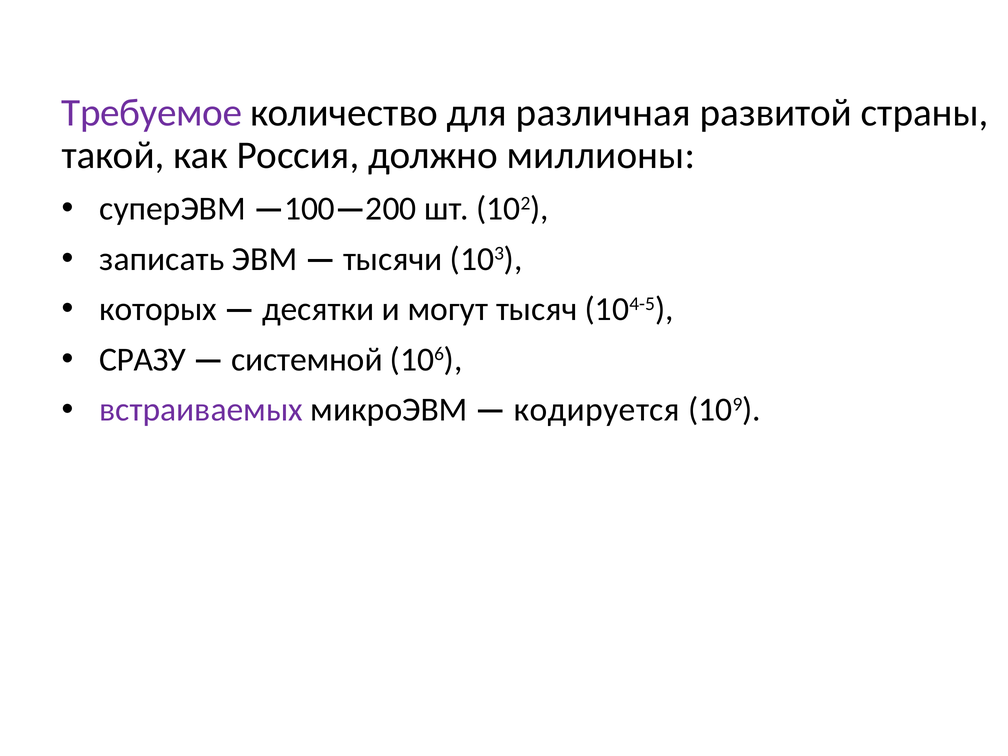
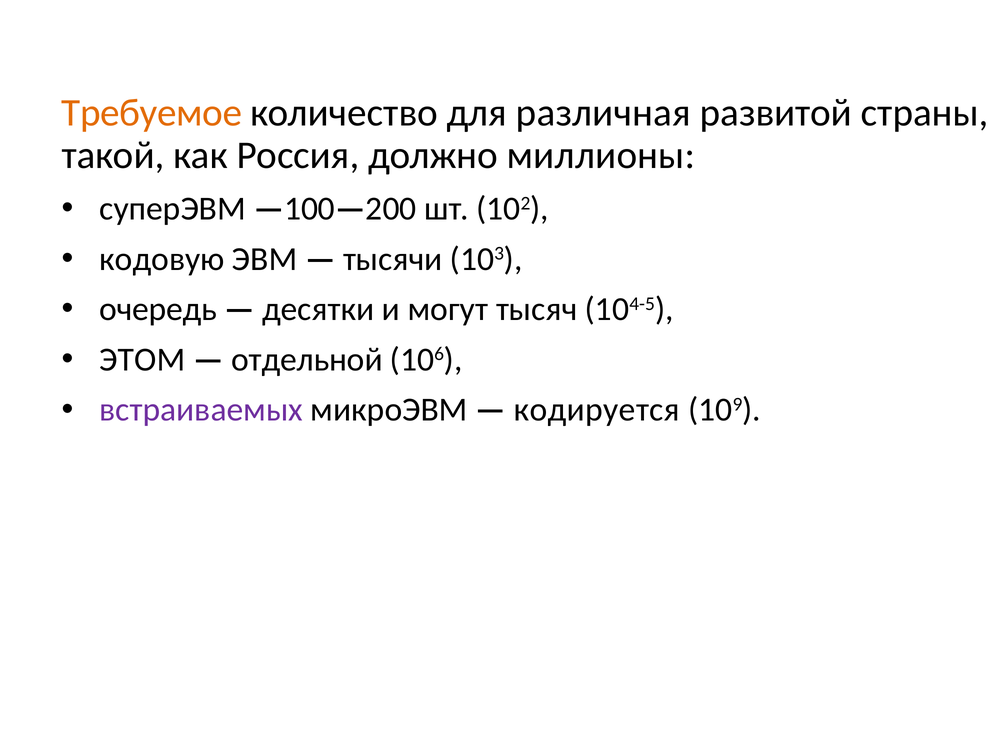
Требуемое colour: purple -> orange
записать: записать -> кодовую
которых: которых -> очередь
СРАЗУ: СРАЗУ -> ЭТОМ
системной: системной -> отдельной
